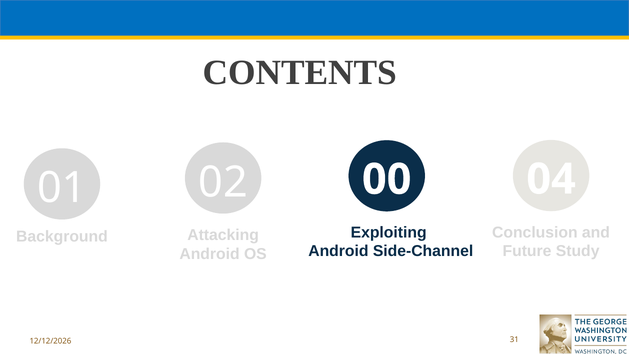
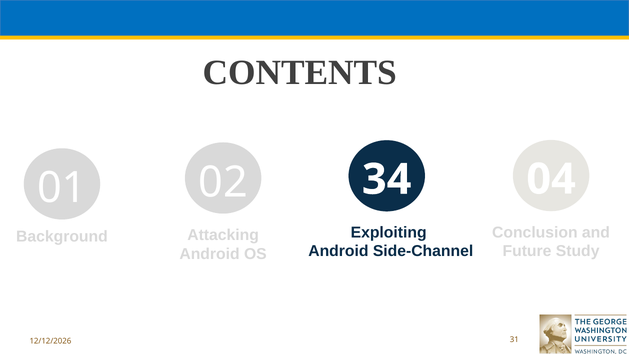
00: 00 -> 34
